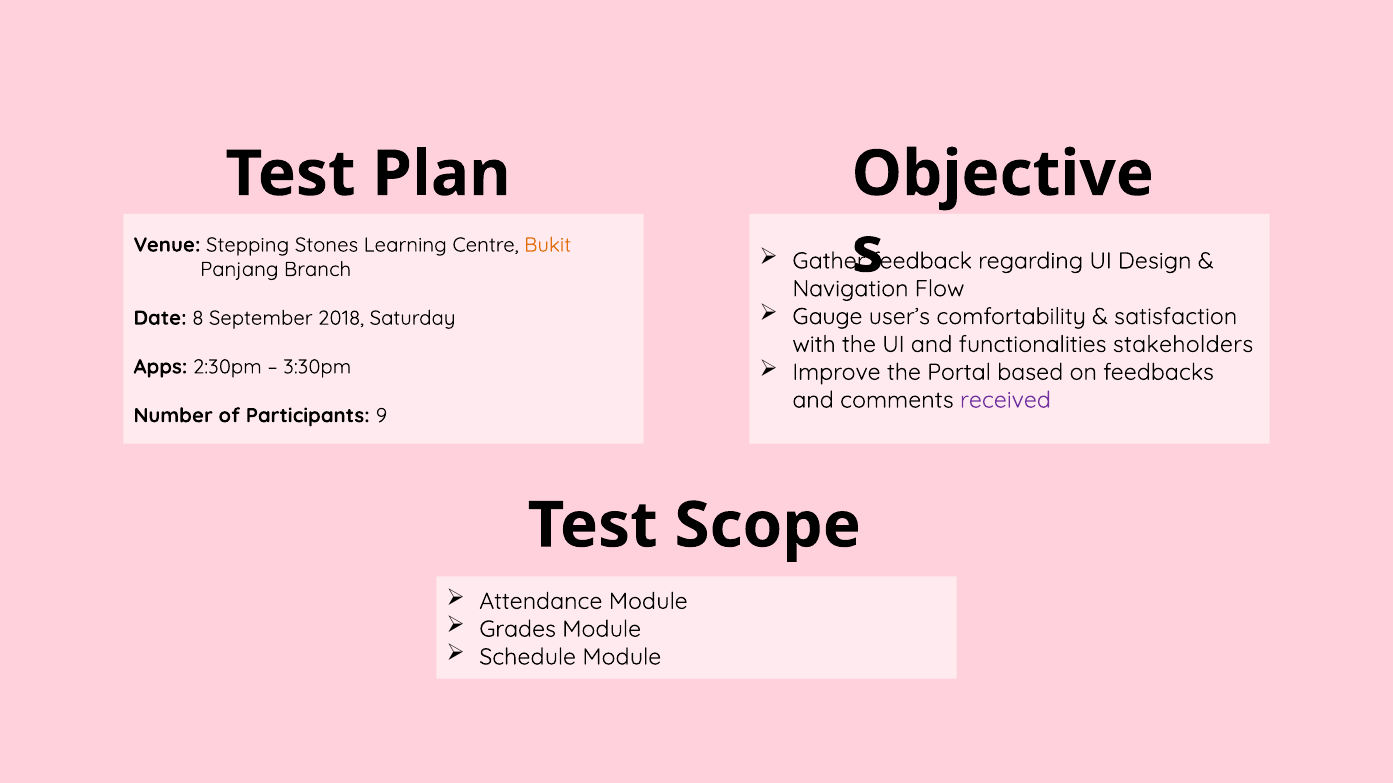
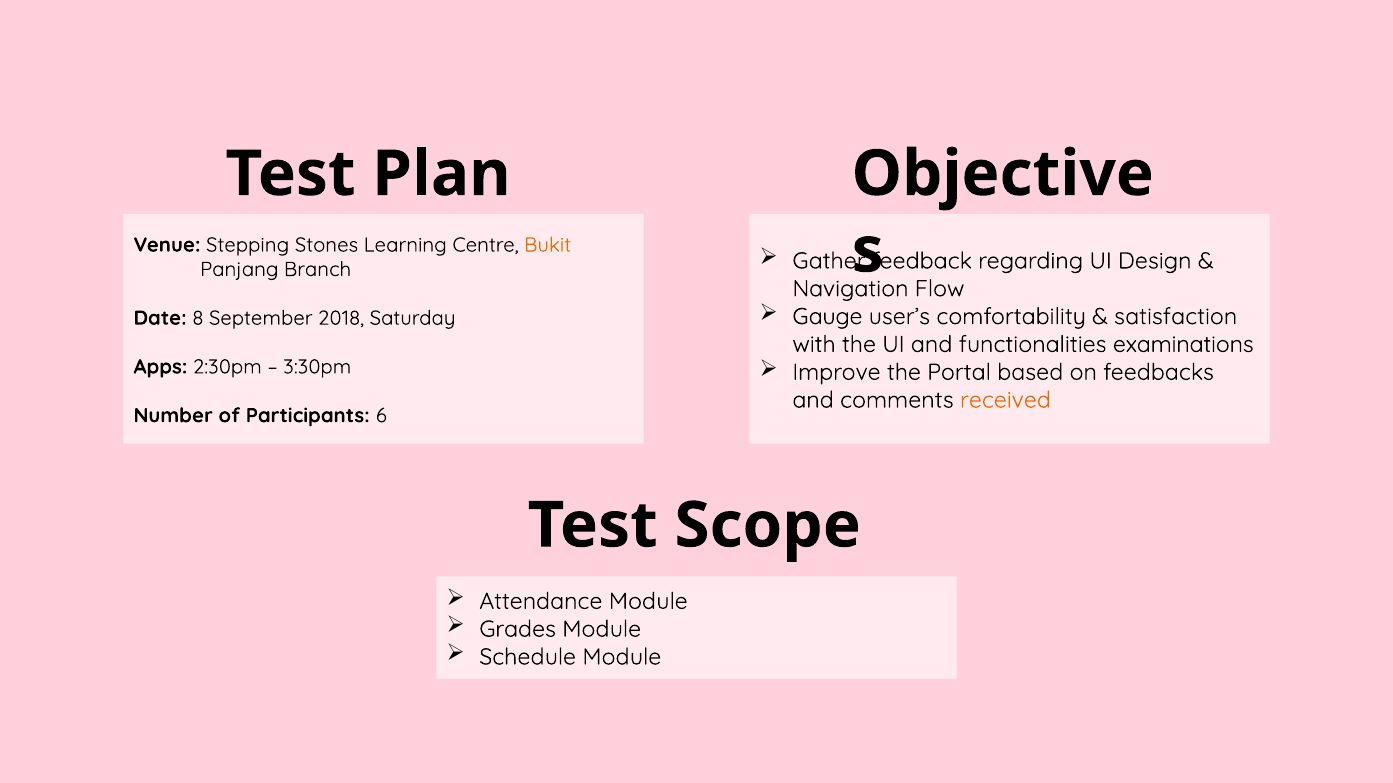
stakeholders: stakeholders -> examinations
received colour: purple -> orange
9: 9 -> 6
